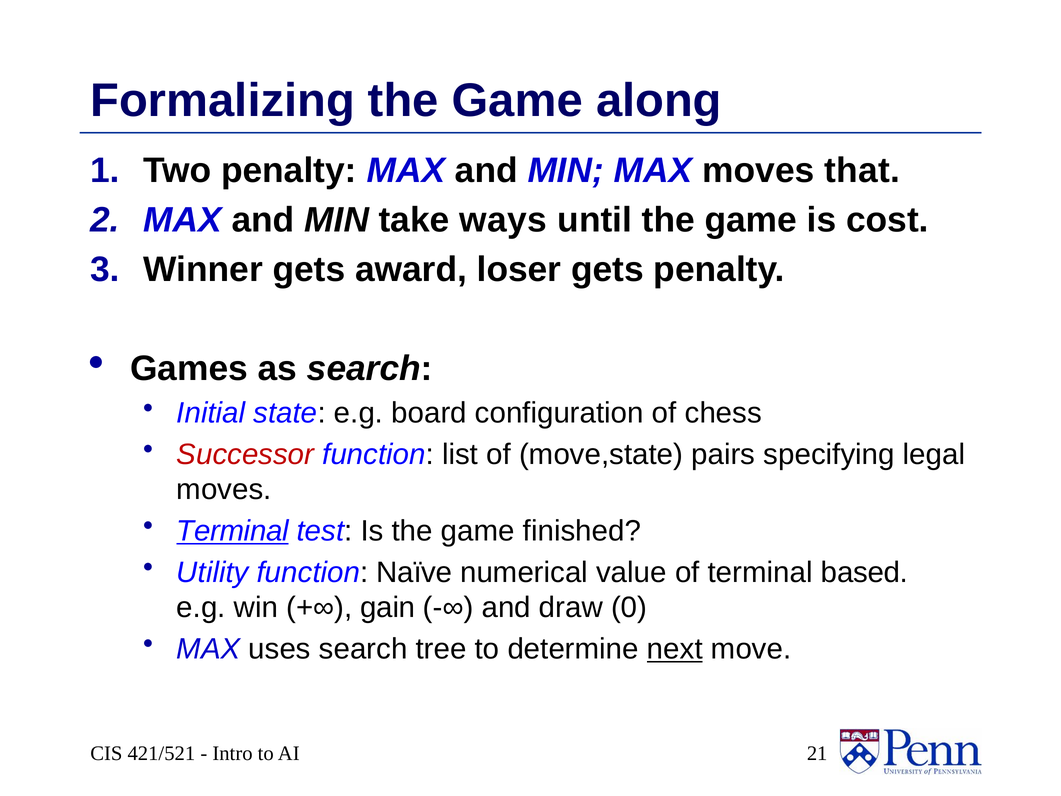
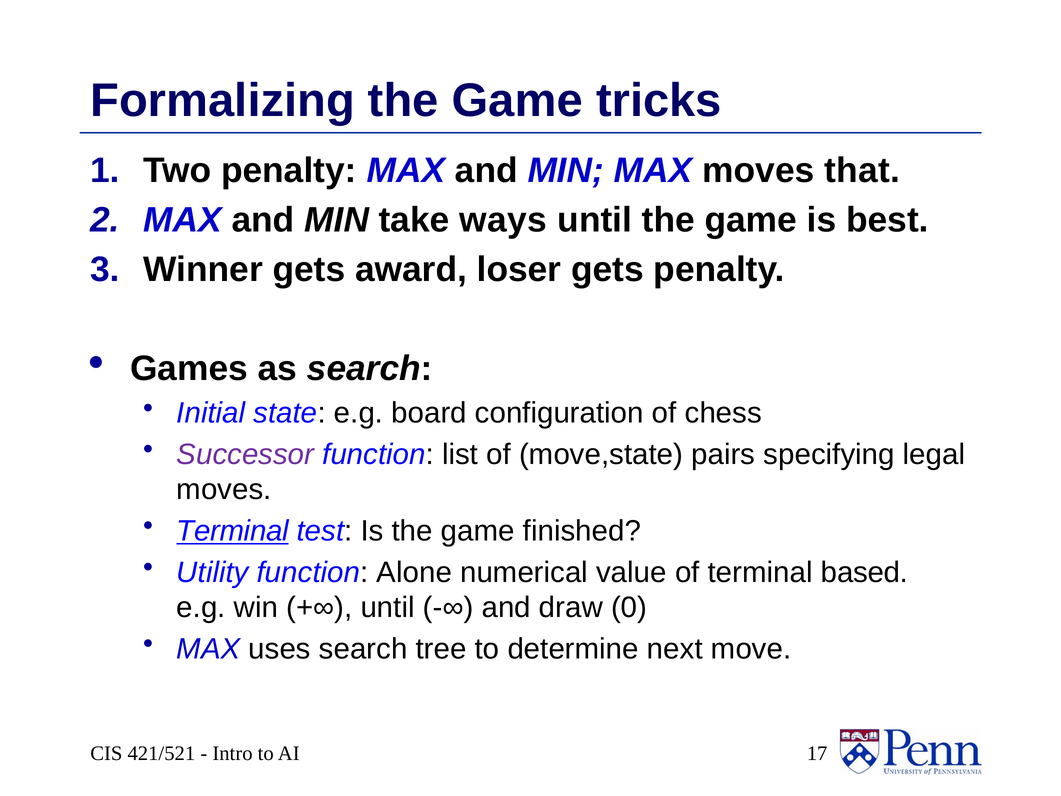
along: along -> tricks
cost: cost -> best
Successor colour: red -> purple
Naïve: Naïve -> Alone
gain at (388, 607): gain -> until
next underline: present -> none
21: 21 -> 17
